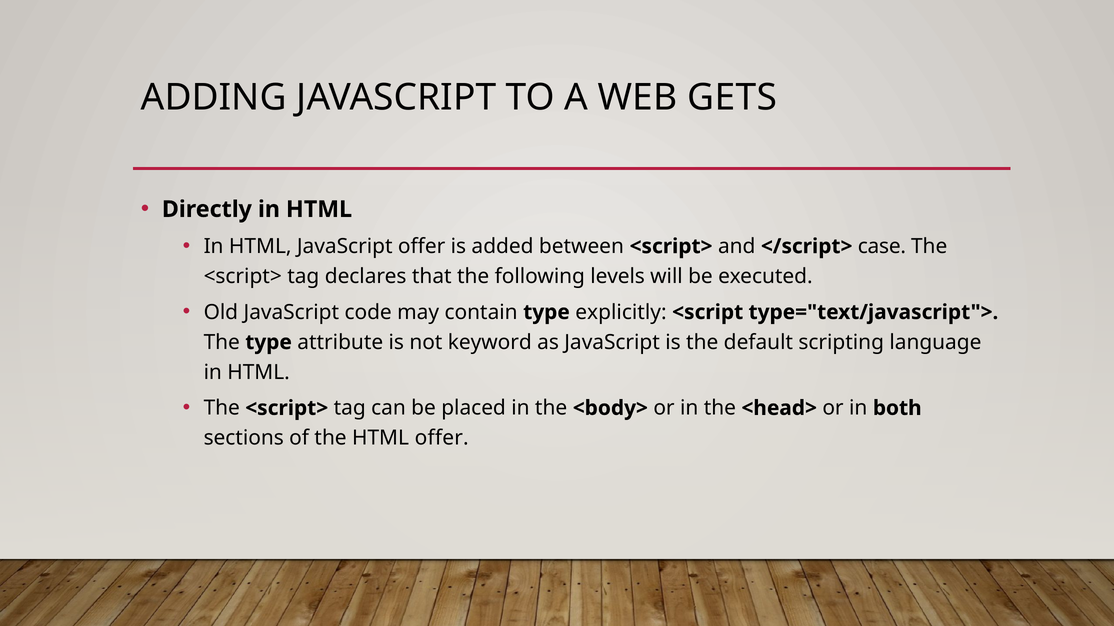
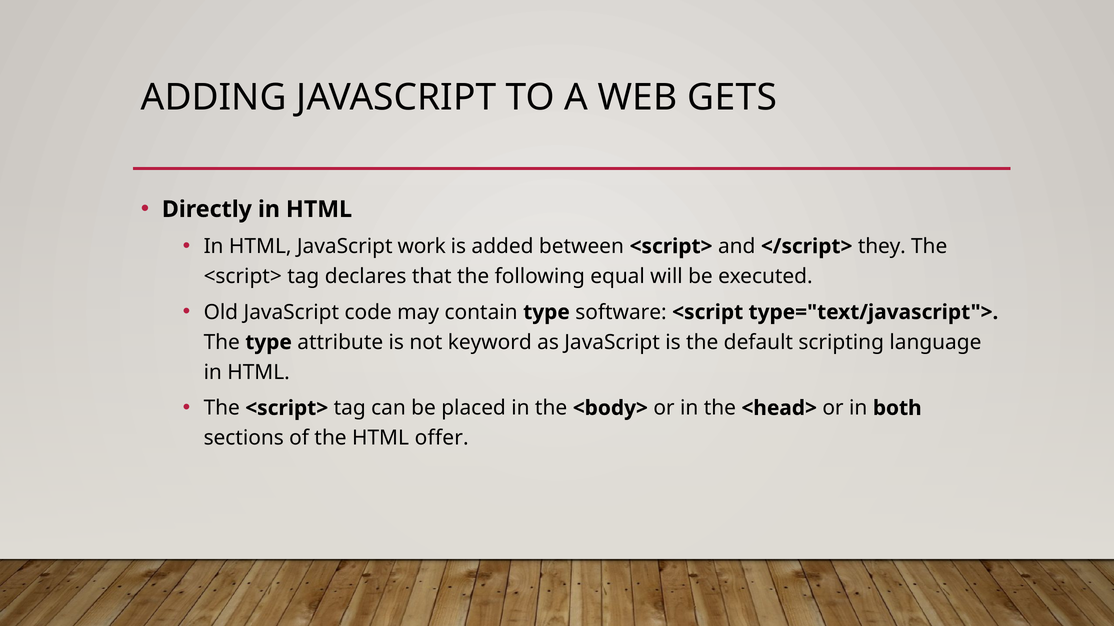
JavaScript offer: offer -> work
case: case -> they
levels: levels -> equal
explicitly: explicitly -> software
